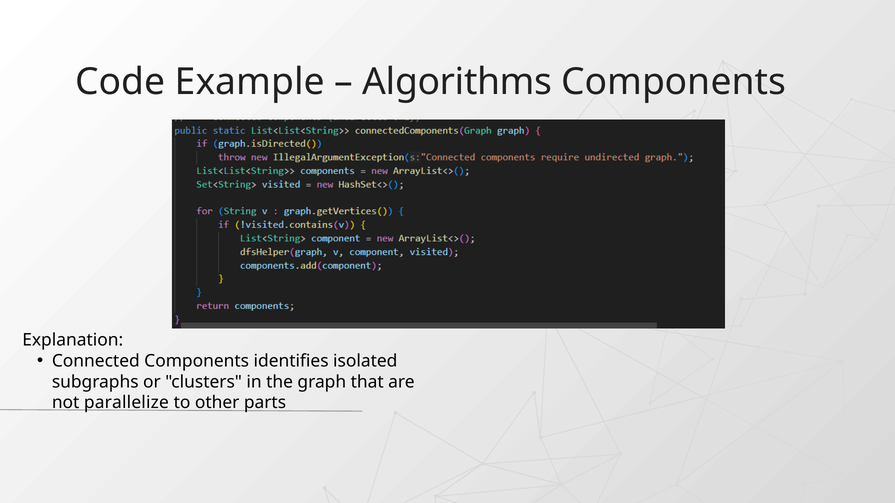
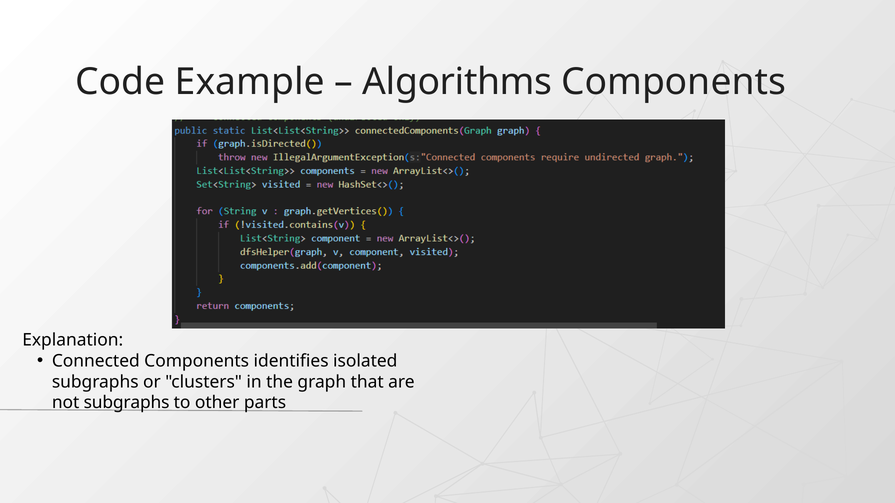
not parallelize: parallelize -> subgraphs
